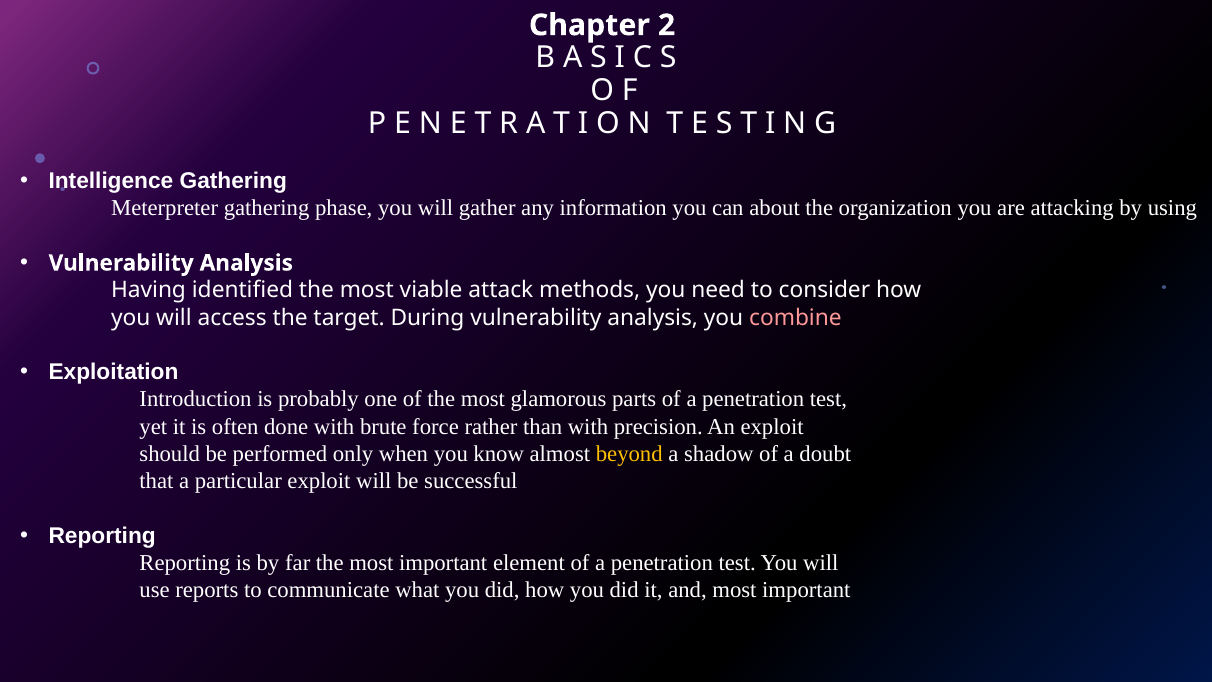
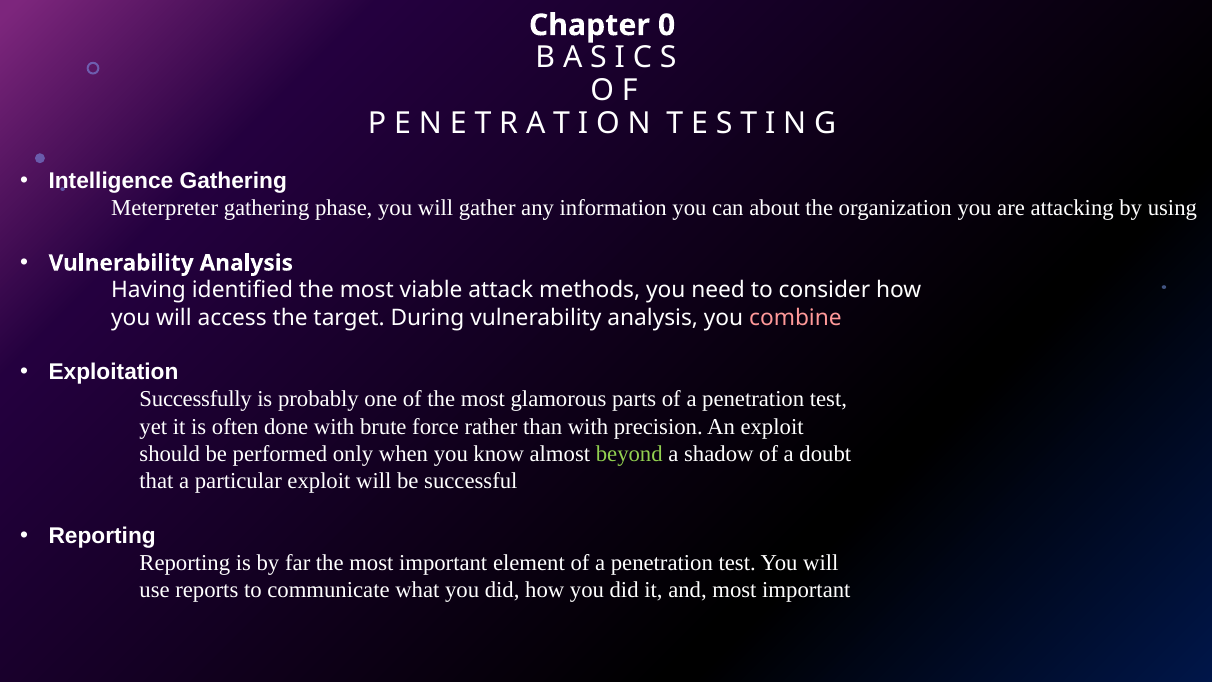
2: 2 -> 0
Introduction: Introduction -> Successfully
beyond colour: yellow -> light green
